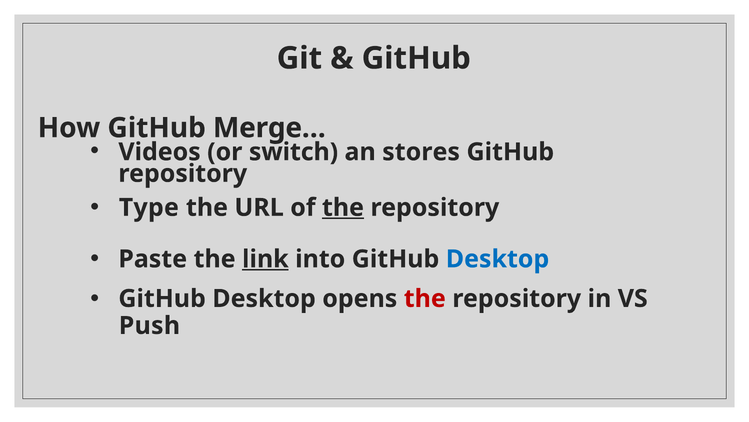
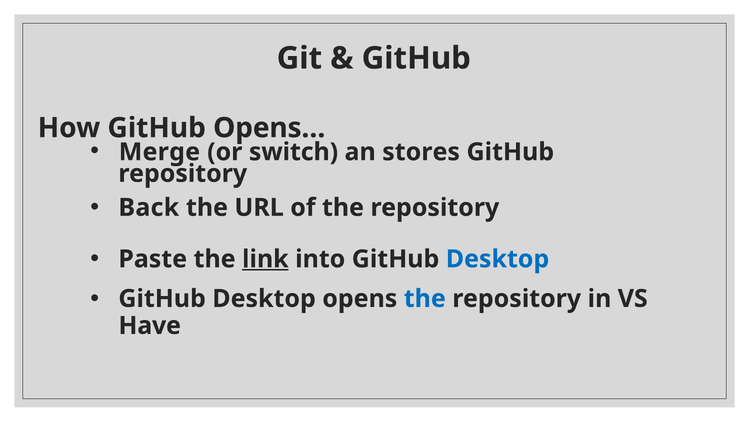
Merge…: Merge… -> Opens…
Videos: Videos -> Merge
Type: Type -> Back
the at (343, 207) underline: present -> none
the at (425, 298) colour: red -> blue
Push: Push -> Have
